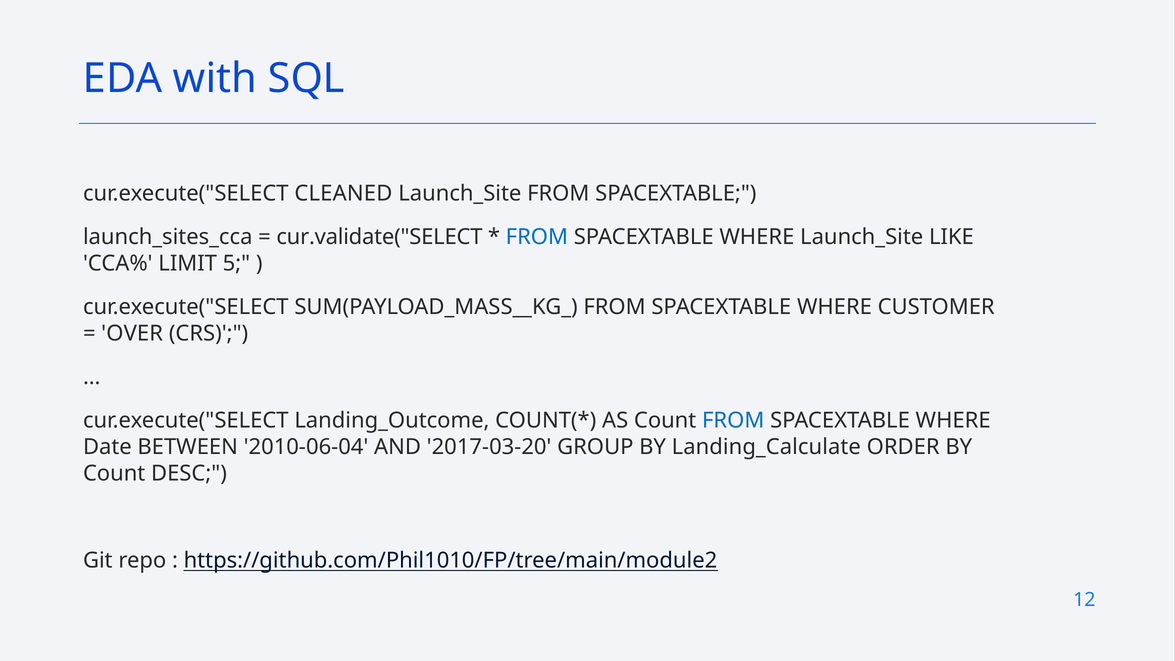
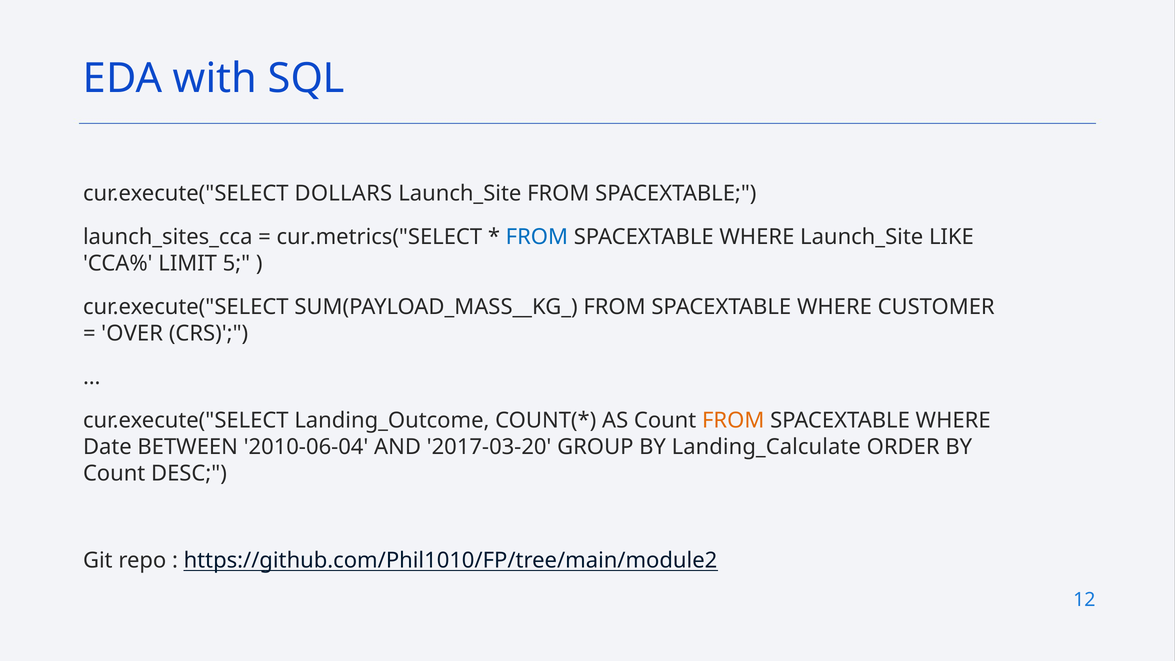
CLEANED: CLEANED -> DOLLARS
cur.validate("SELECT: cur.validate("SELECT -> cur.metrics("SELECT
FROM at (733, 420) colour: blue -> orange
